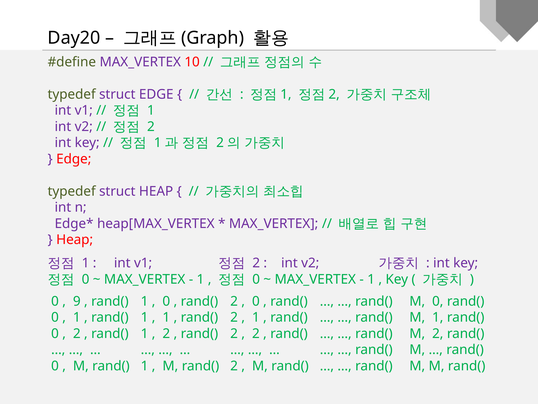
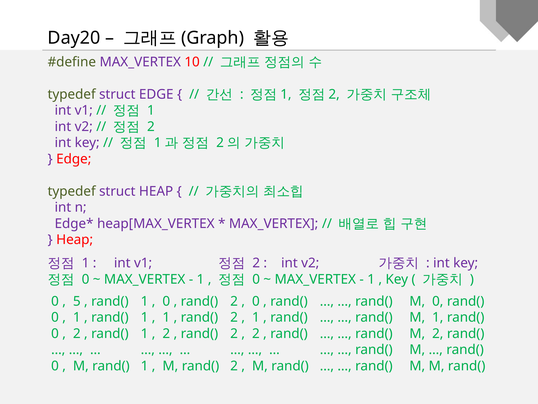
9: 9 -> 5
